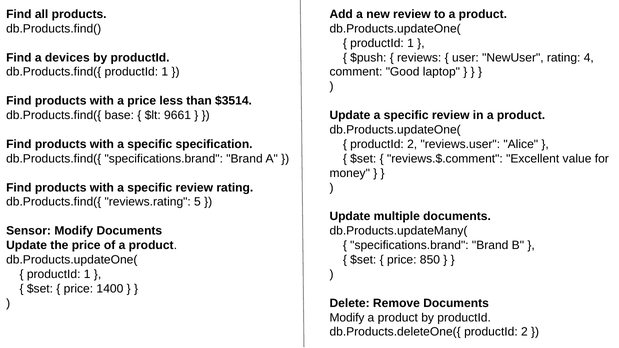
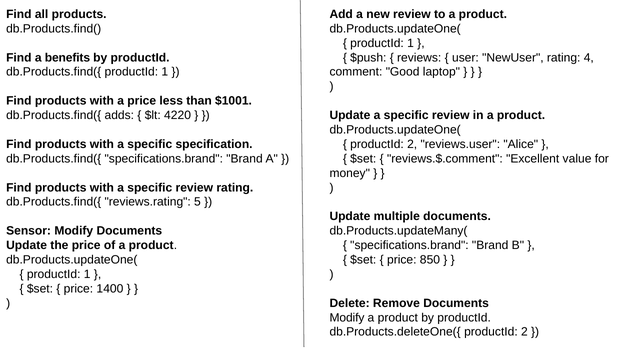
devices: devices -> benefits
$3514: $3514 -> $1001
base: base -> adds
9661: 9661 -> 4220
